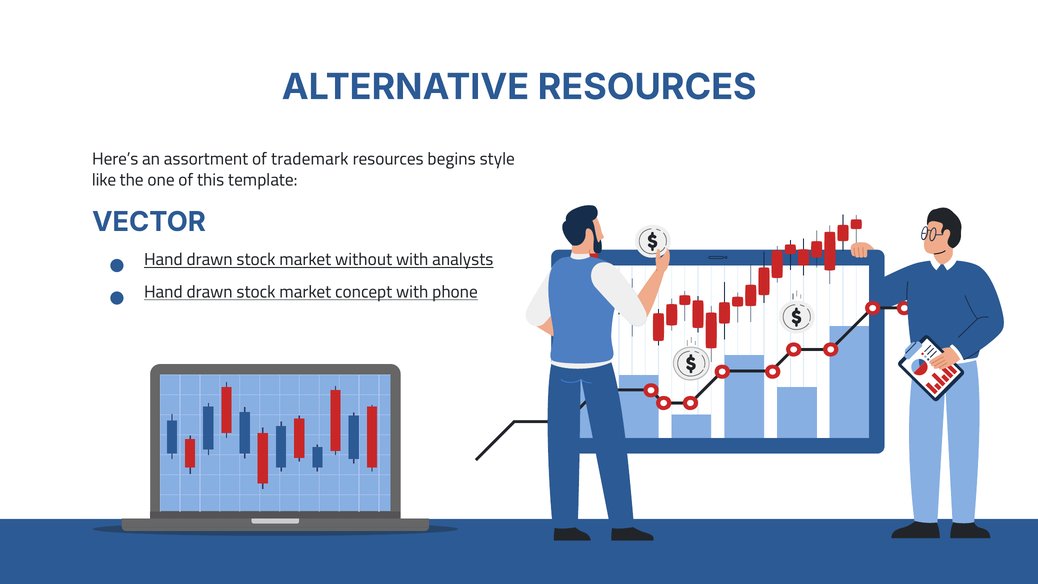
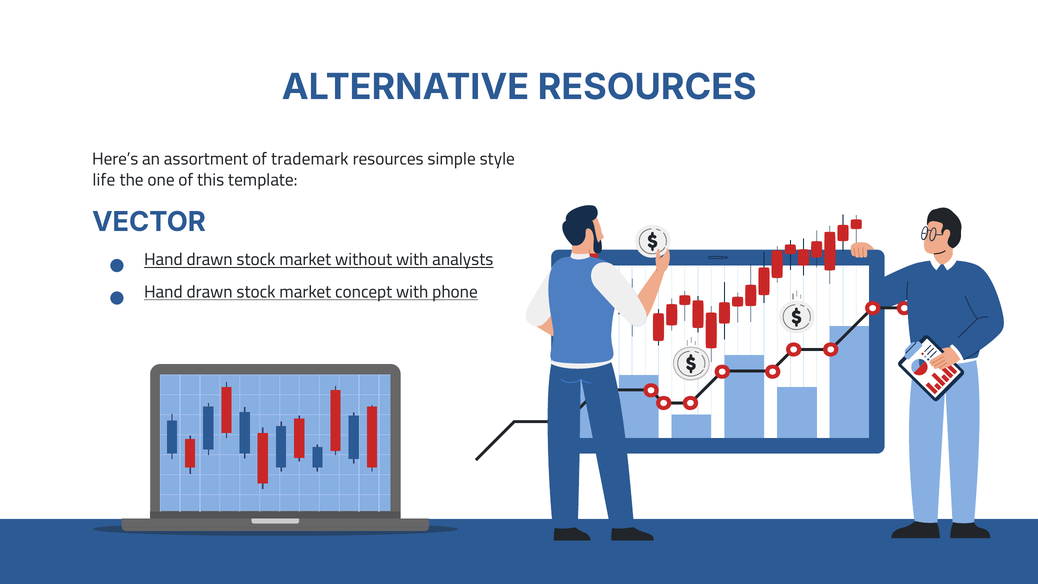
begins: begins -> simple
like: like -> life
